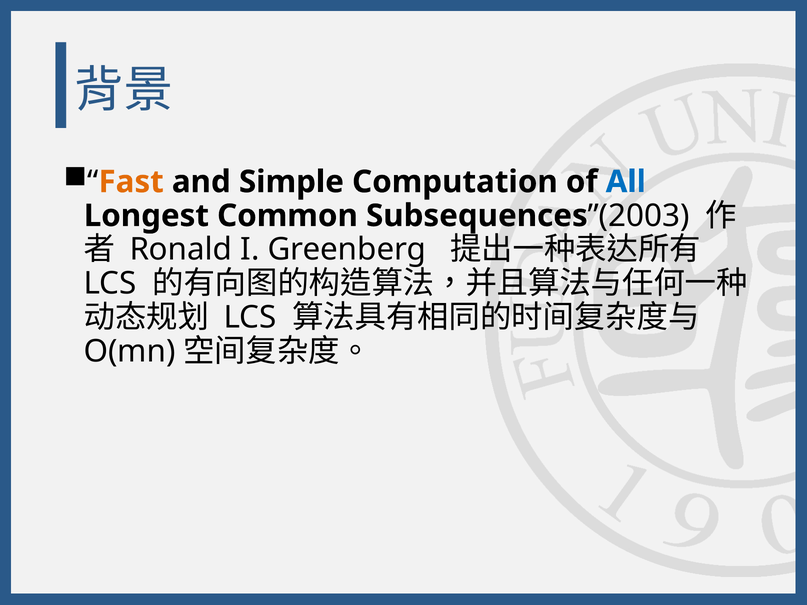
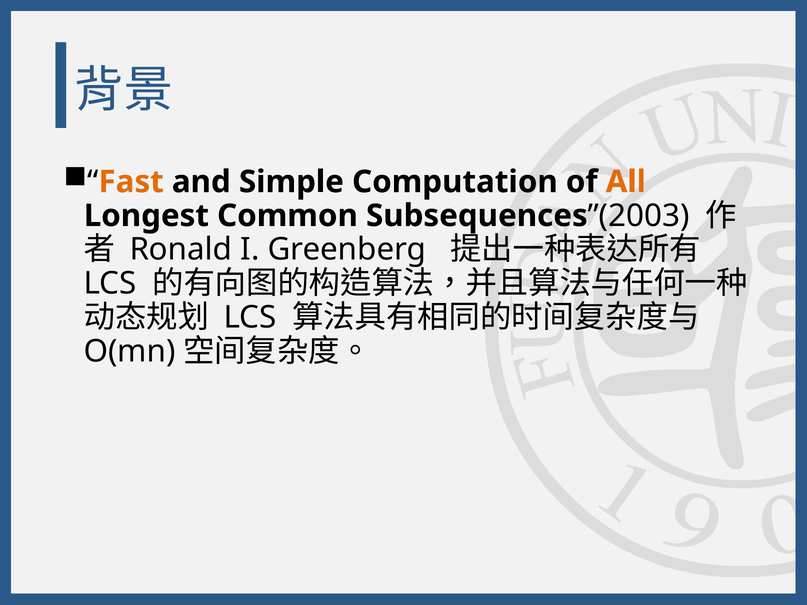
All colour: blue -> orange
